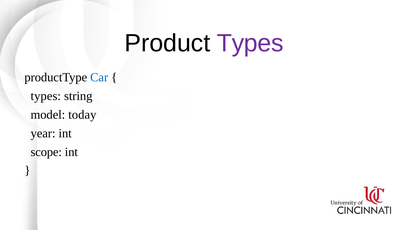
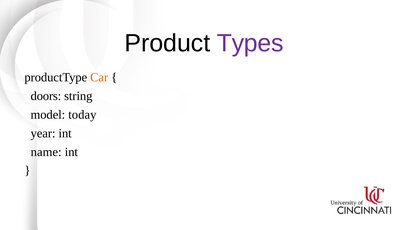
Car colour: blue -> orange
types at (46, 96): types -> doors
scope: scope -> name
